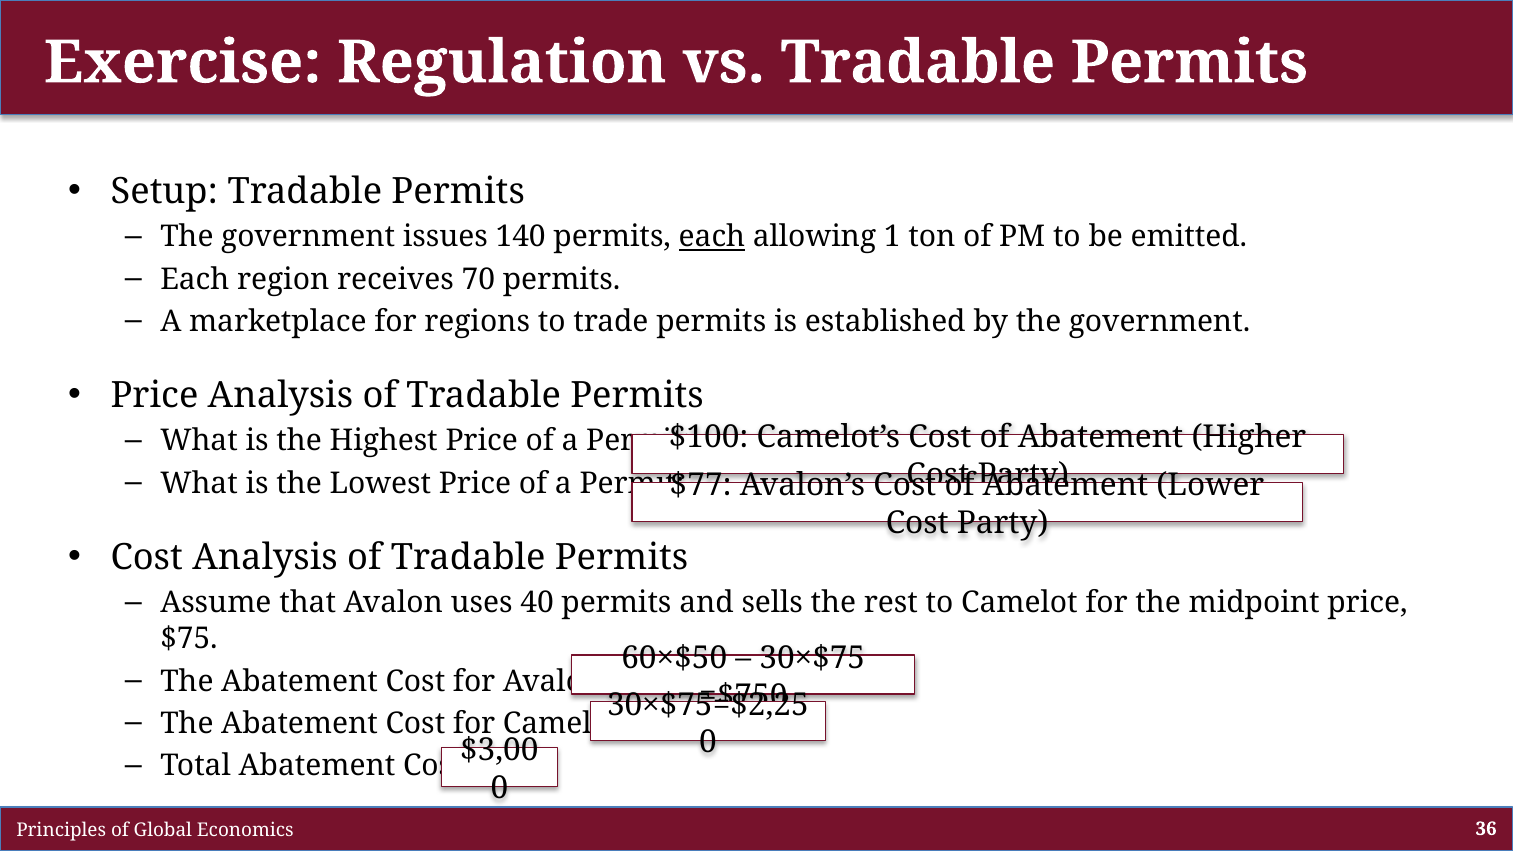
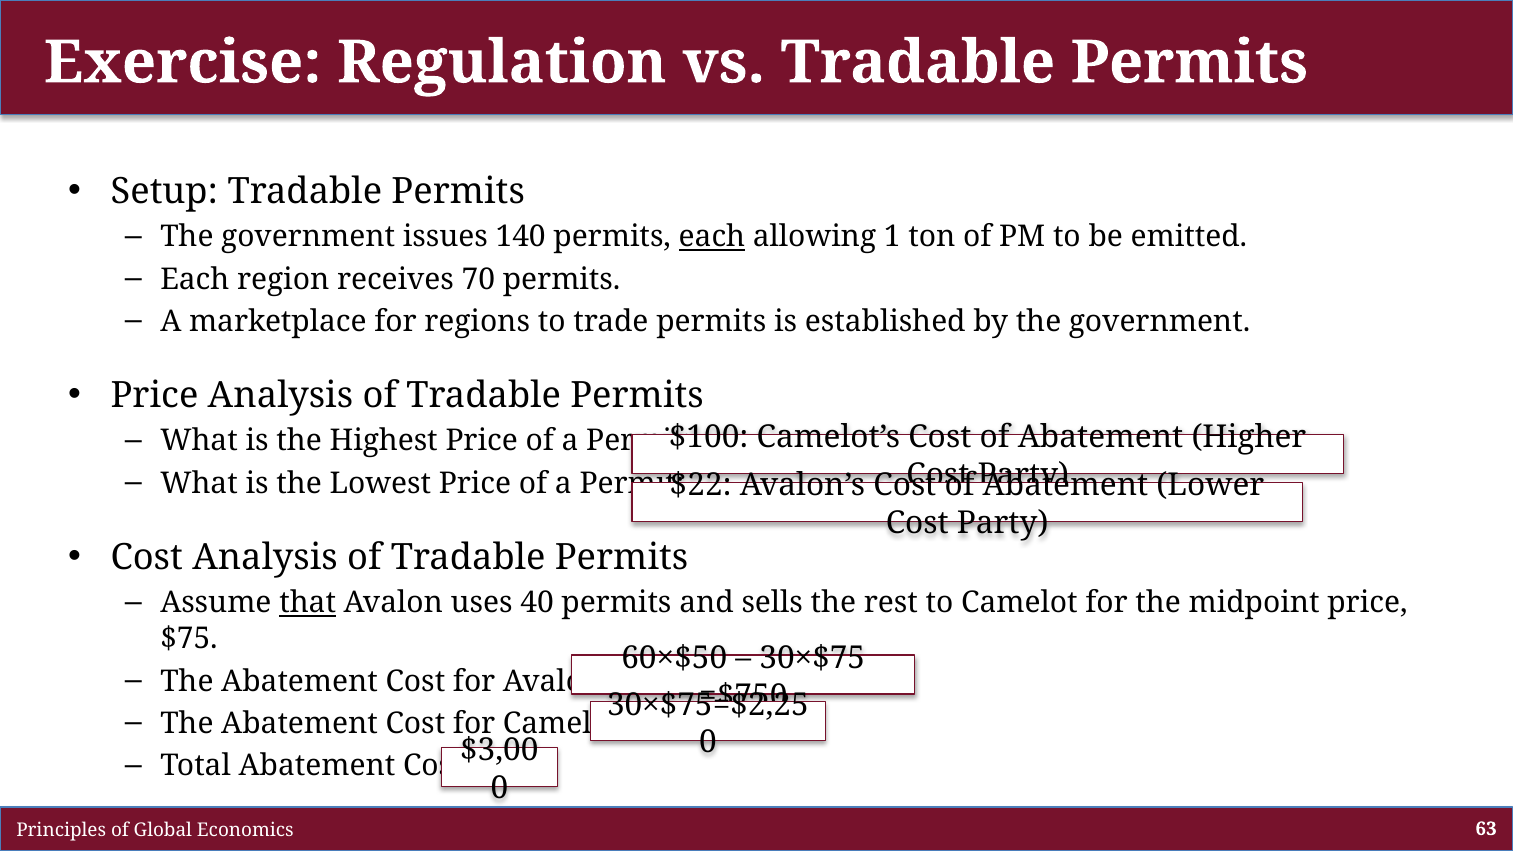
$77: $77 -> $22
that underline: none -> present
36: 36 -> 63
